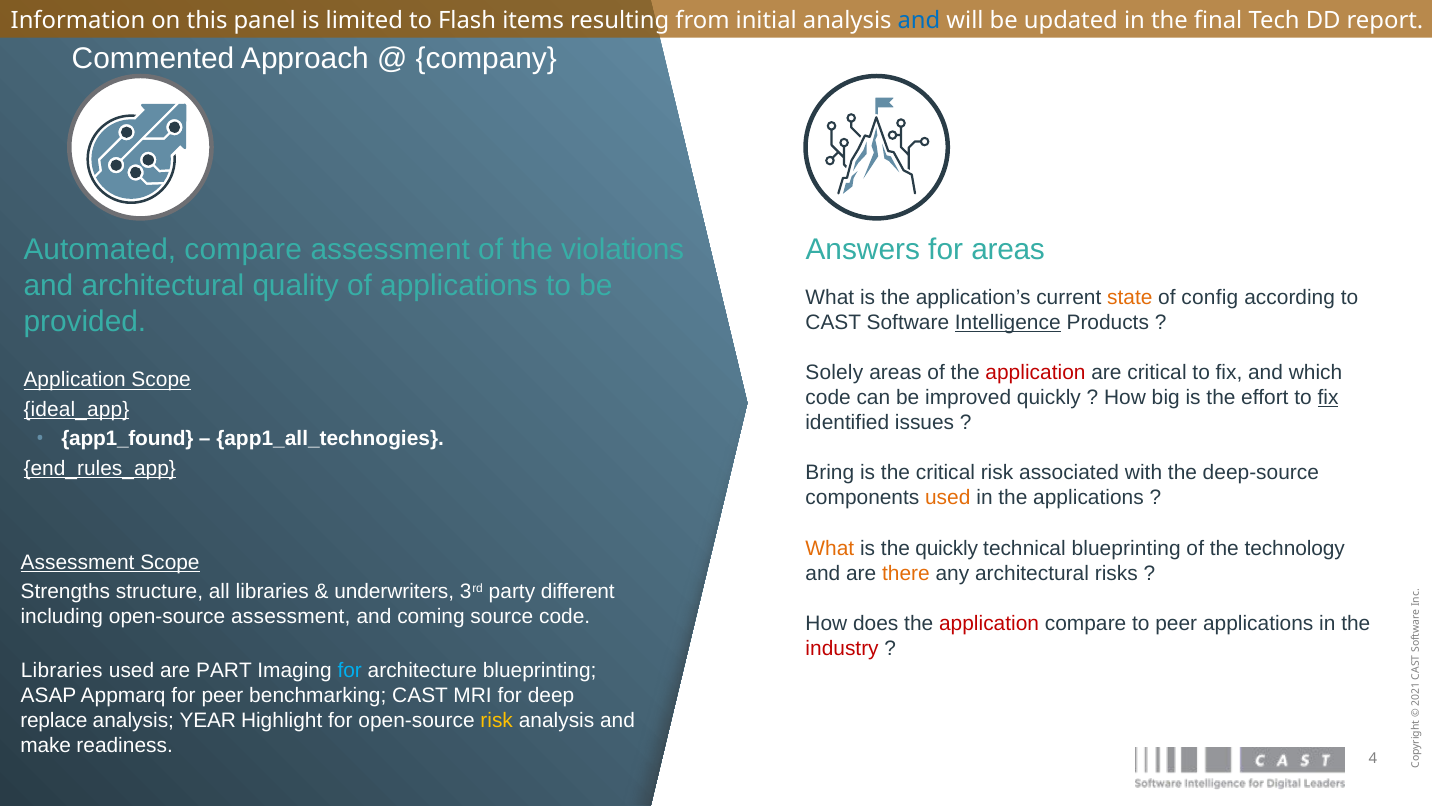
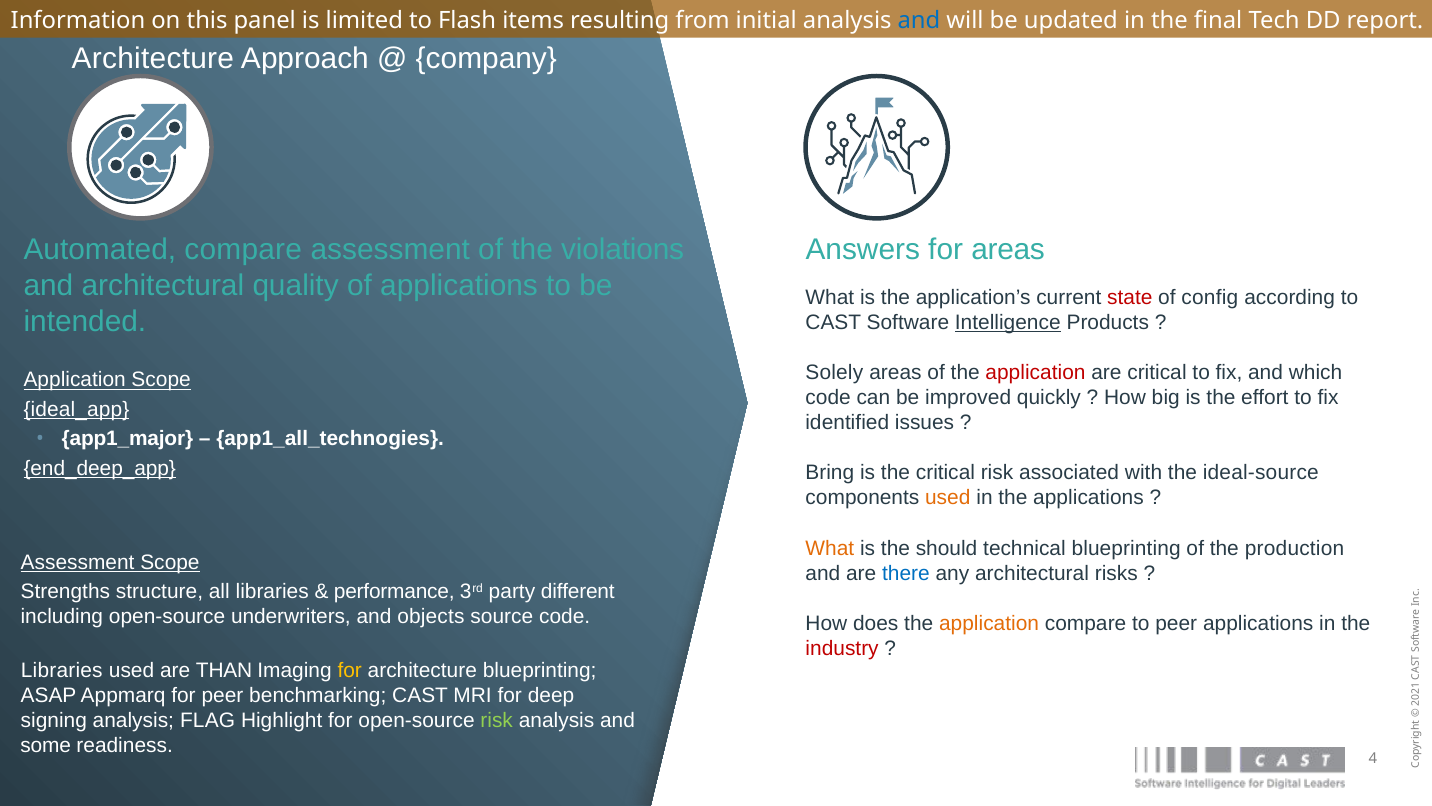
Commented at (153, 59): Commented -> Architecture
state colour: orange -> red
provided: provided -> intended
fix at (1328, 397) underline: present -> none
app1_found: app1_found -> app1_major
end_rules_app: end_rules_app -> end_deep_app
deep-source: deep-source -> ideal-source
the quickly: quickly -> should
technology: technology -> production
there colour: orange -> blue
underwriters: underwriters -> performance
open-source assessment: assessment -> underwriters
coming: coming -> objects
application at (989, 623) colour: red -> orange
PART: PART -> THAN
for at (350, 670) colour: light blue -> yellow
replace: replace -> signing
YEAR: YEAR -> FLAG
risk at (497, 721) colour: yellow -> light green
make: make -> some
